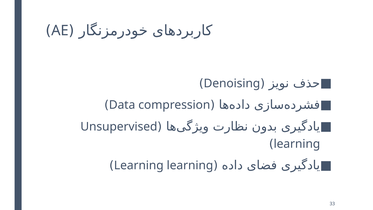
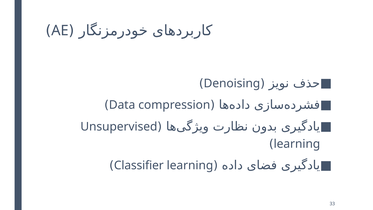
Learning at (139, 165): Learning -> Classifier
